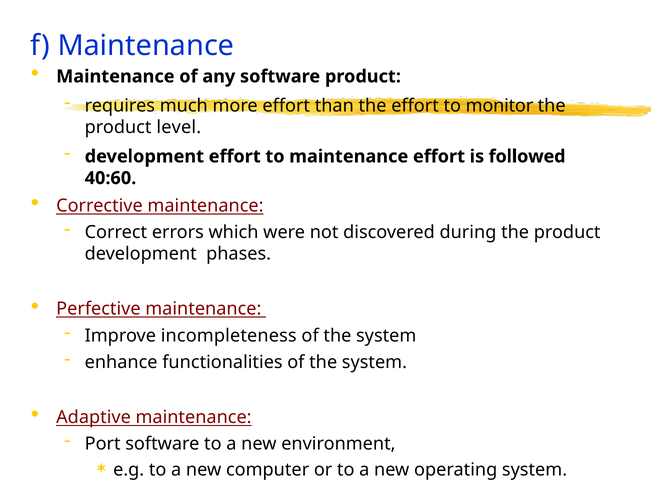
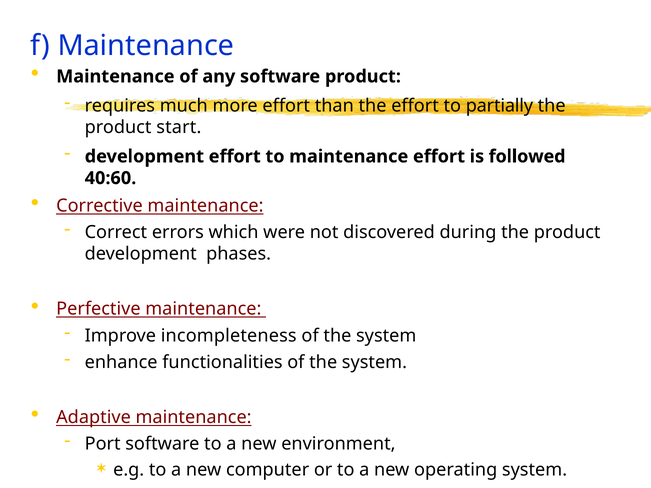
monitor: monitor -> partially
level: level -> start
